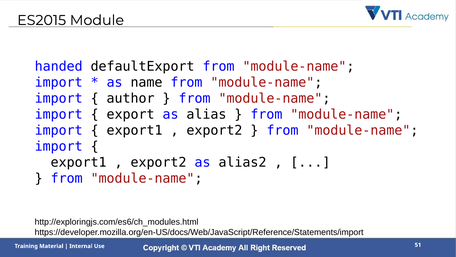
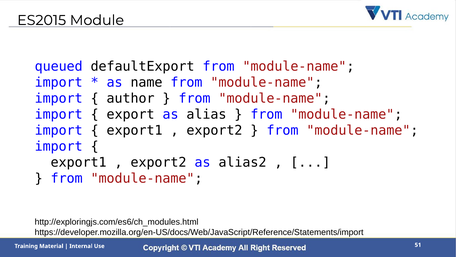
handed: handed -> queued
